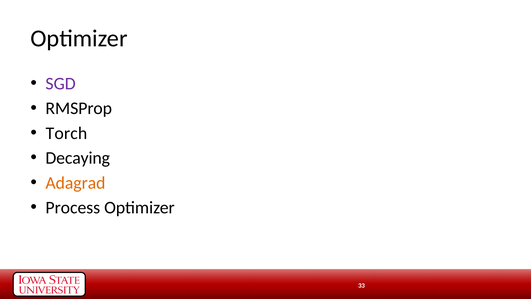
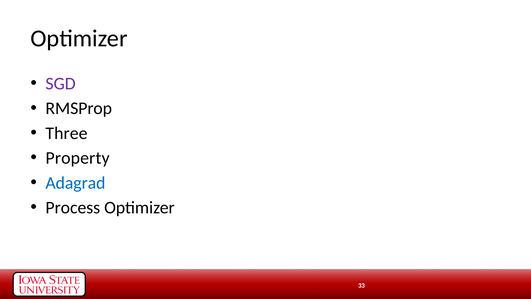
Torch: Torch -> Three
Decaying: Decaying -> Property
Adagrad colour: orange -> blue
